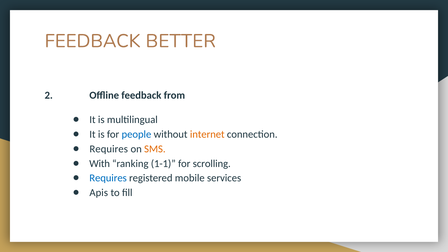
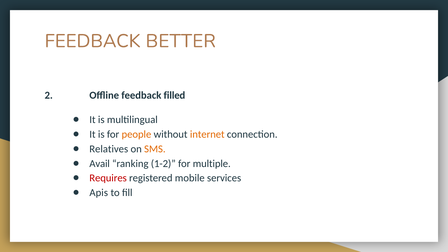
from: from -> filled
people colour: blue -> orange
Requires at (109, 149): Requires -> Relatives
With: With -> Avail
1-1: 1-1 -> 1-2
scrolling: scrolling -> multiple
Requires at (108, 178) colour: blue -> red
